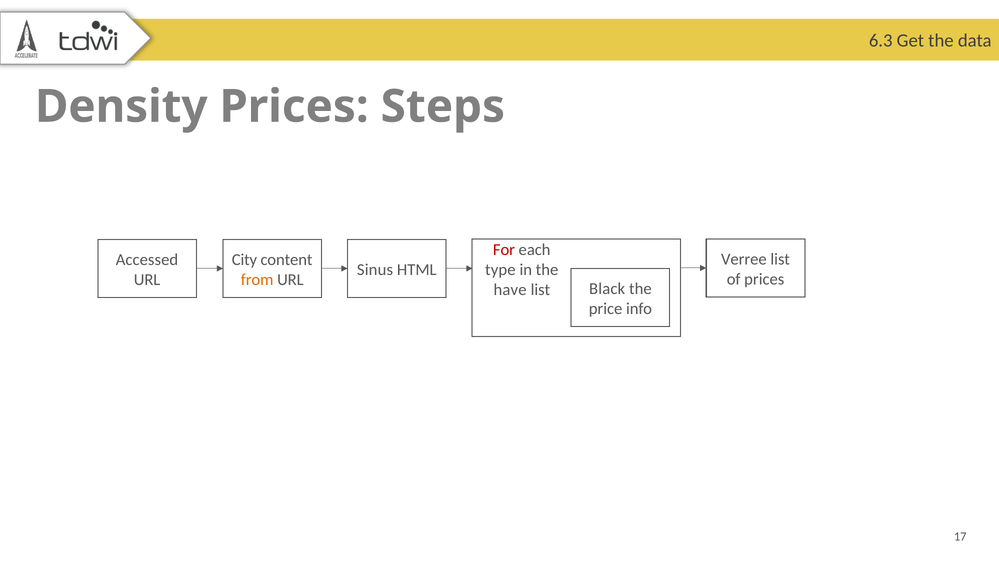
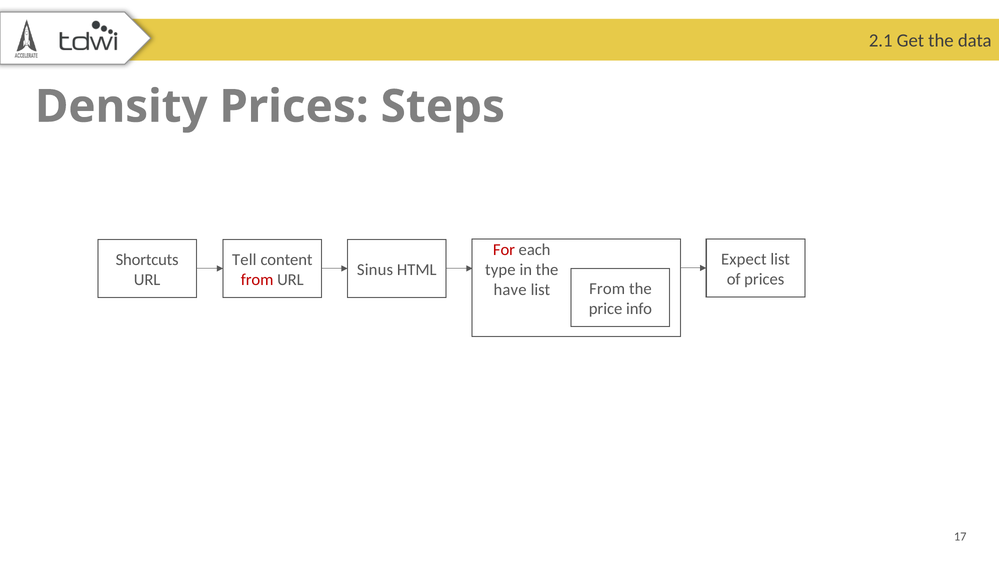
6.3: 6.3 -> 2.1
Verree: Verree -> Expect
Accessed: Accessed -> Shortcuts
City: City -> Tell
from at (257, 280) colour: orange -> red
list Black: Black -> From
